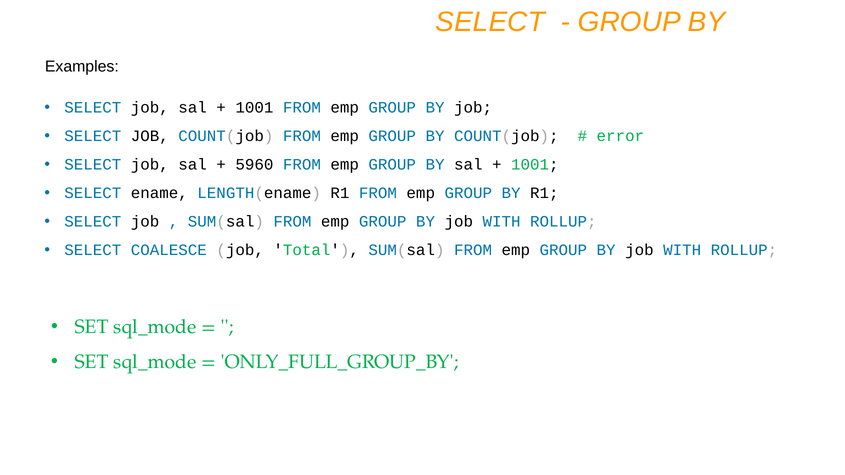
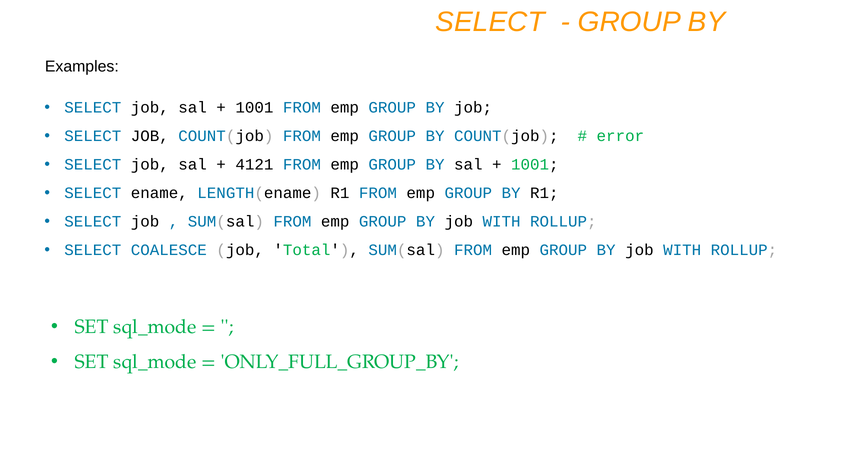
5960: 5960 -> 4121
